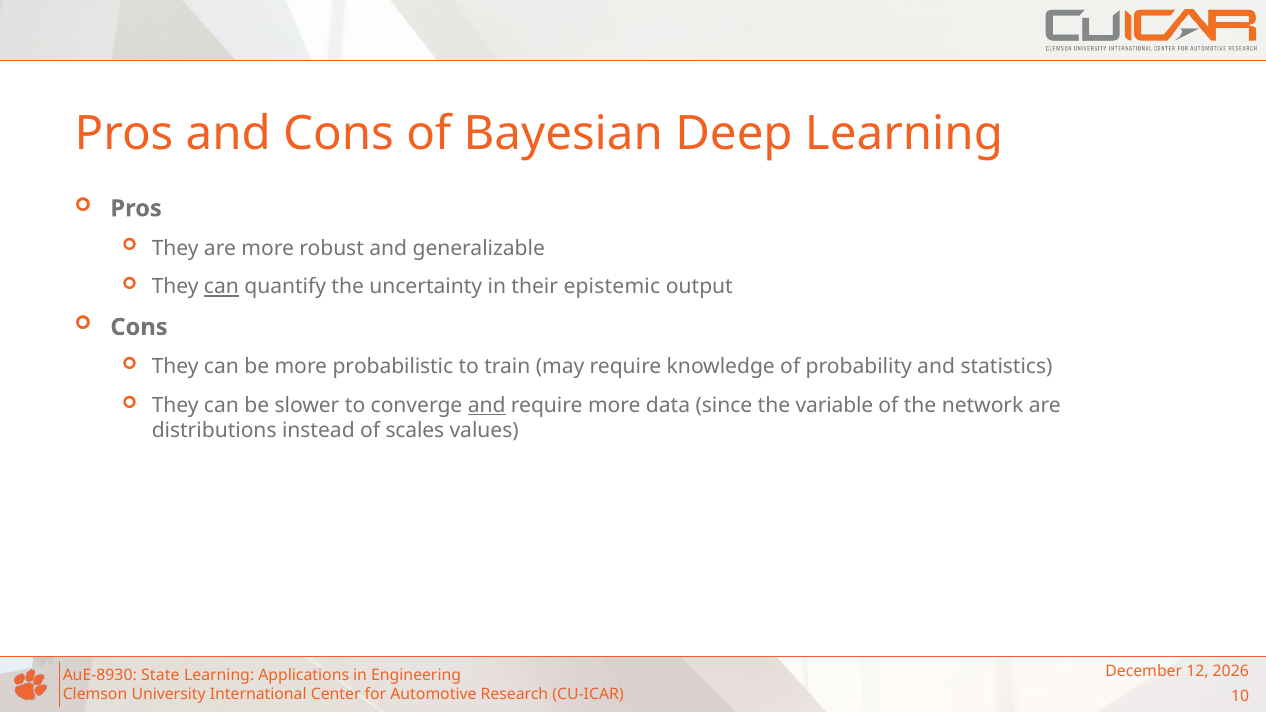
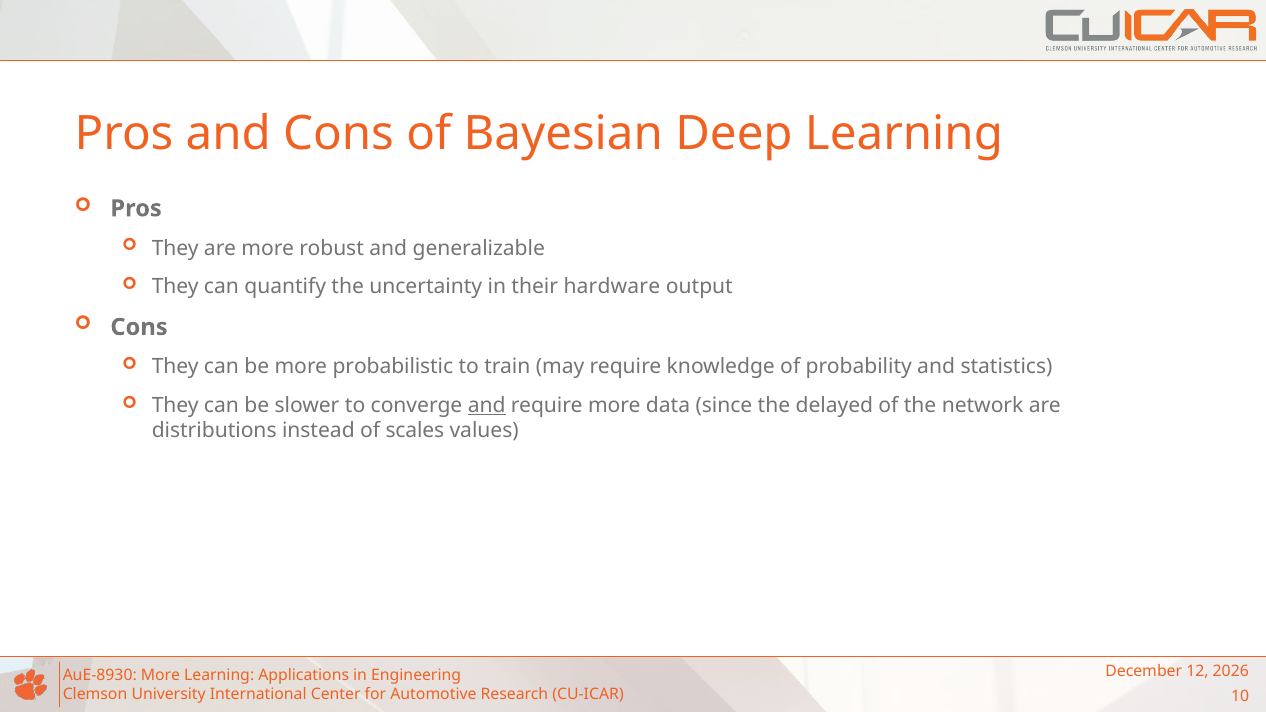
can at (221, 287) underline: present -> none
epistemic: epistemic -> hardware
variable: variable -> delayed
State at (160, 676): State -> More
